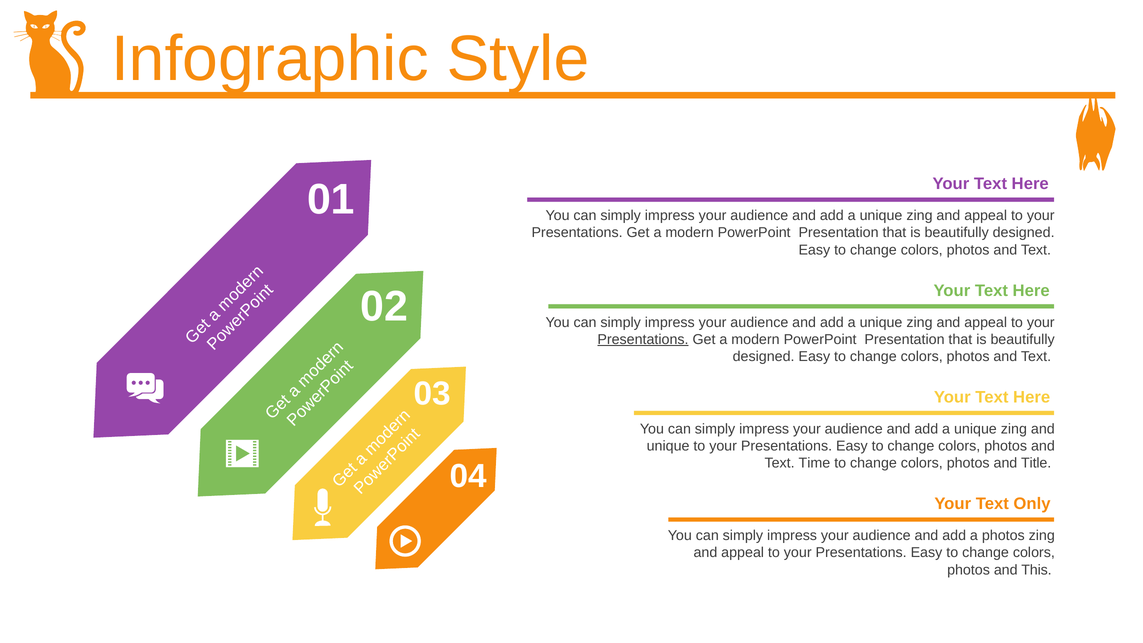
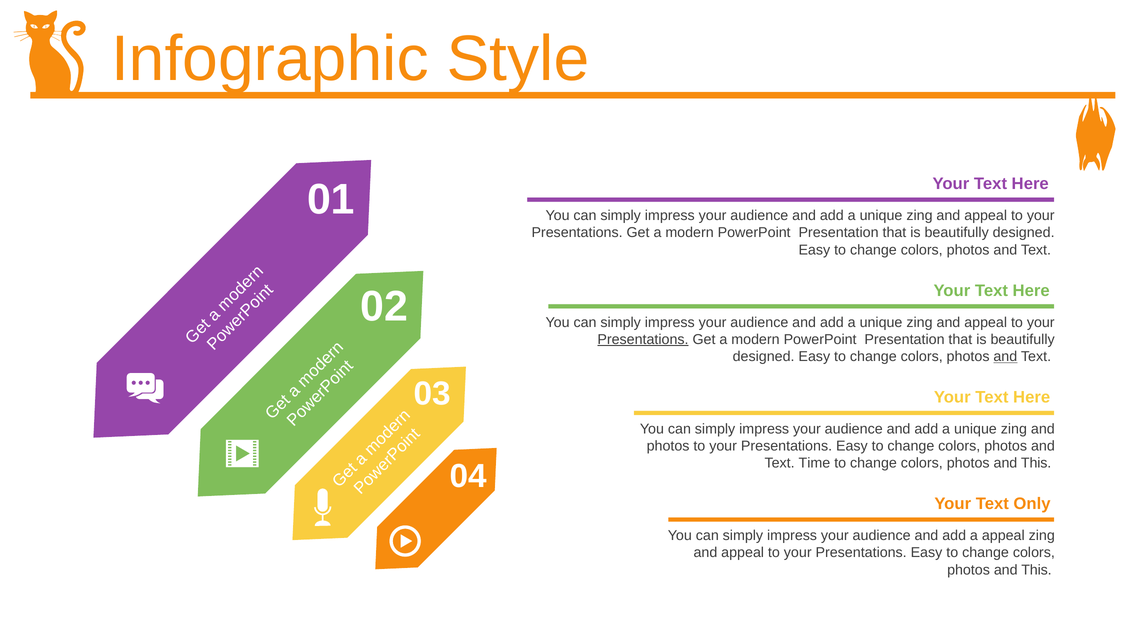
and at (1005, 357) underline: none -> present
unique at (668, 446): unique -> photos
Title at (1036, 463): Title -> This
a photos: photos -> appeal
